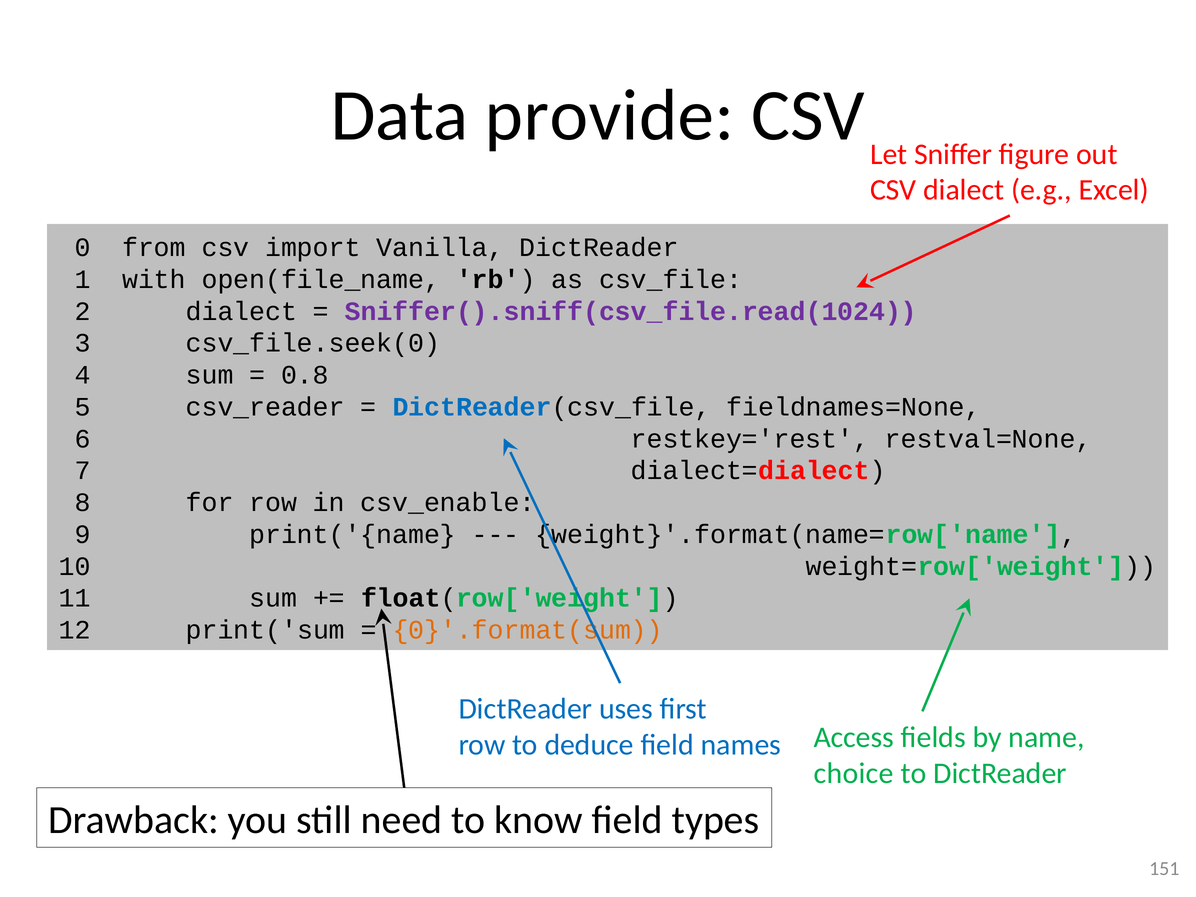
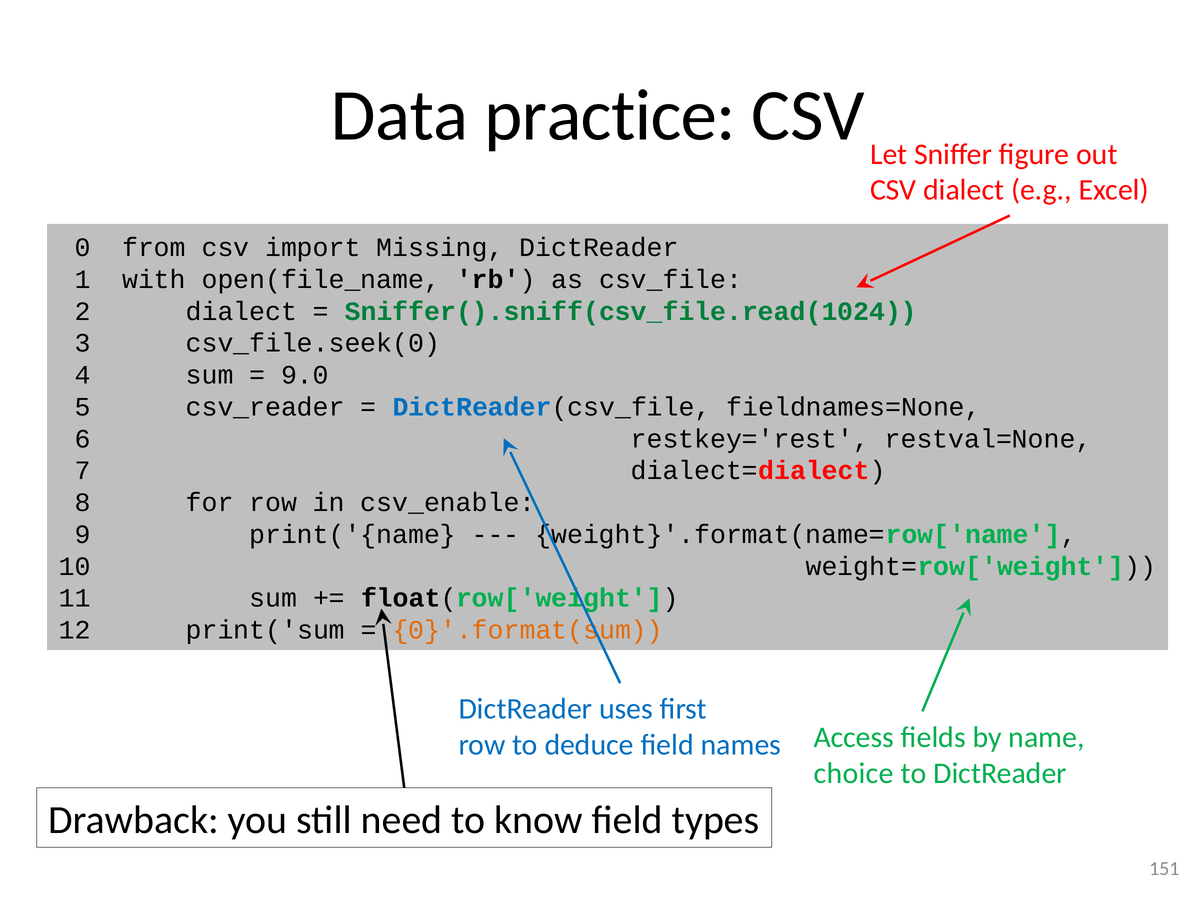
provide: provide -> practice
Vanilla: Vanilla -> Missing
Sniffer().sniff(csv_file.read(1024 colour: purple -> green
0.8: 0.8 -> 9.0
